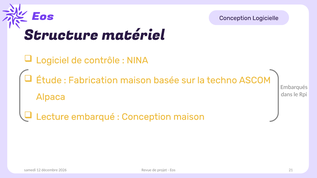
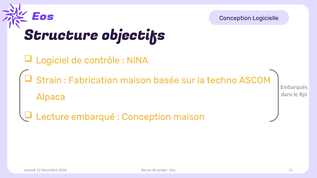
matériel: matériel -> objectifs
Étude: Étude -> Strain
